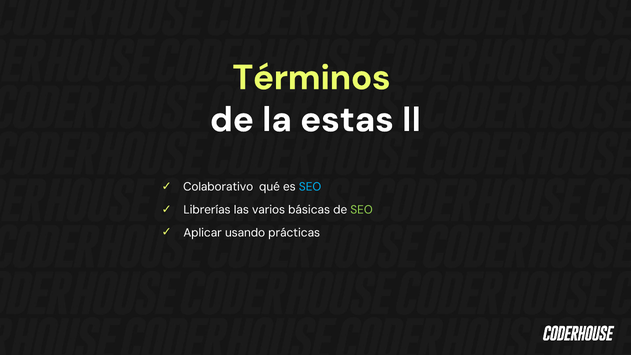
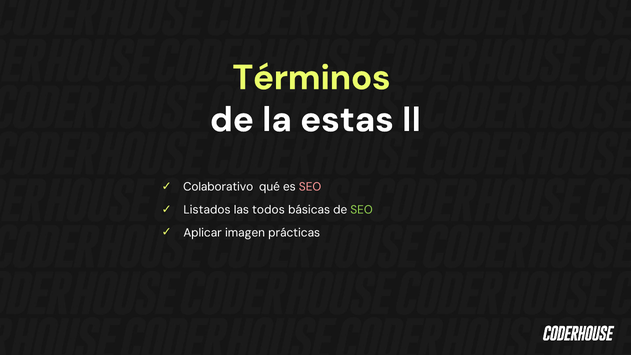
SEO at (310, 187) colour: light blue -> pink
Librerías: Librerías -> Listados
varios: varios -> todos
usando: usando -> imagen
